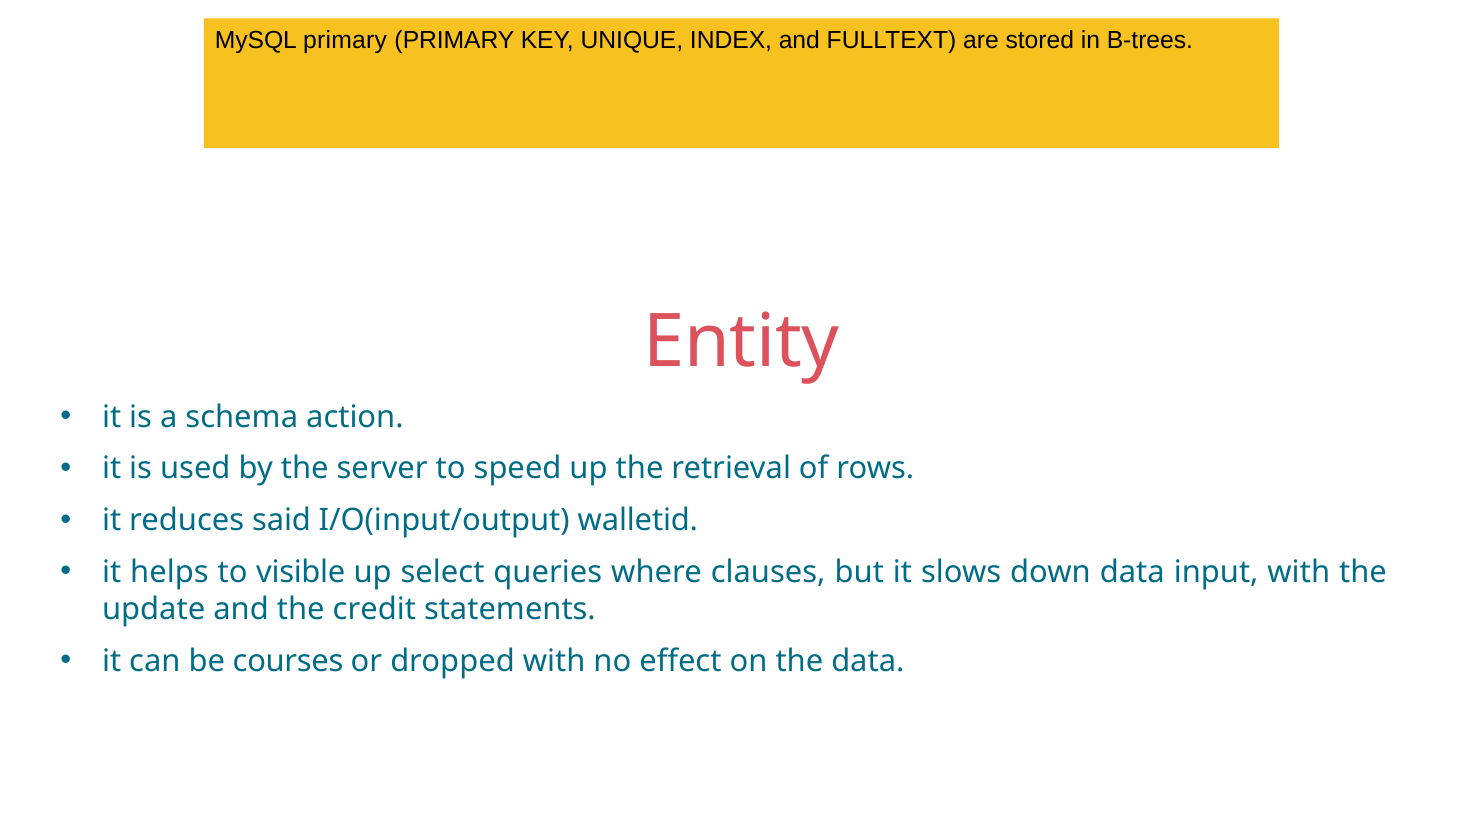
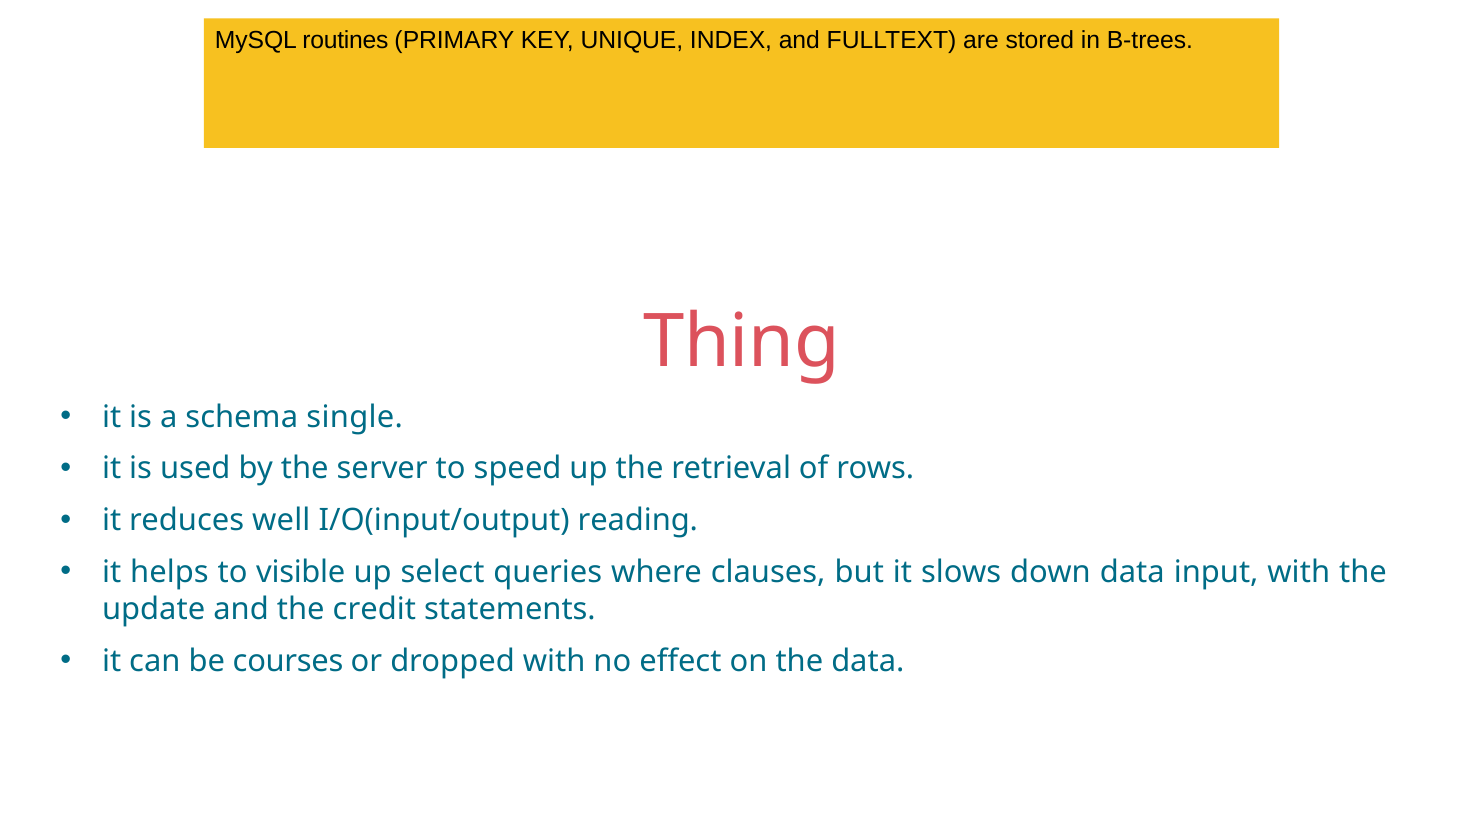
MySQL primary: primary -> routines
Entity: Entity -> Thing
action: action -> single
said: said -> well
walletid: walletid -> reading
